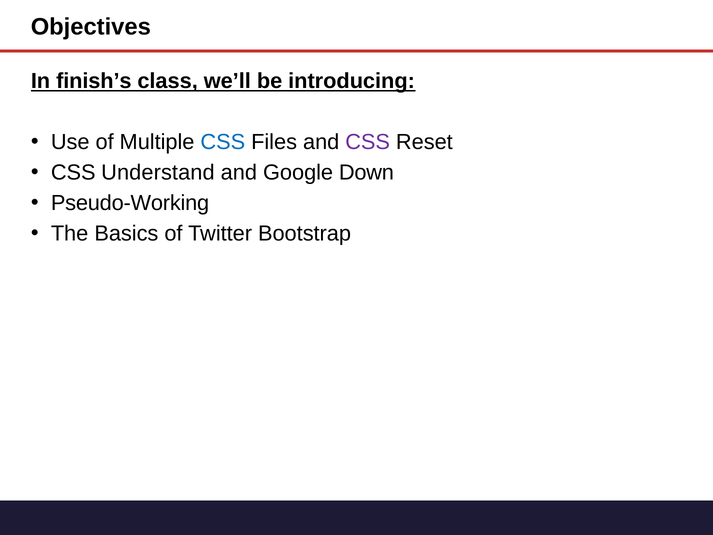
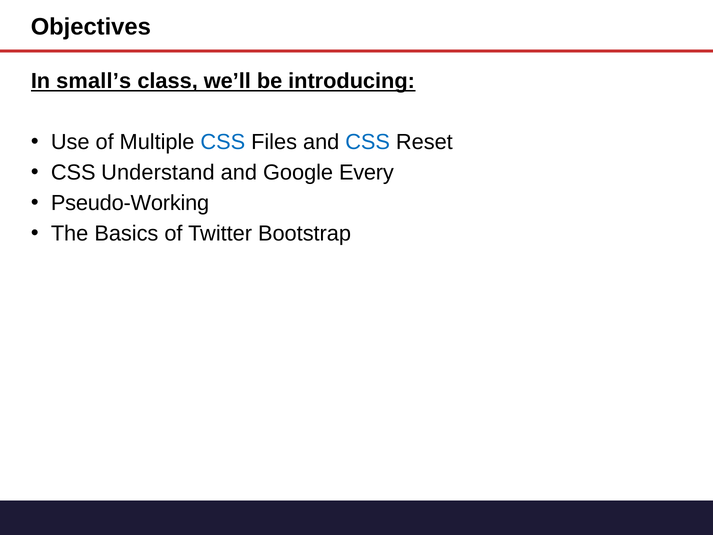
finish’s: finish’s -> small’s
CSS at (368, 142) colour: purple -> blue
Down: Down -> Every
